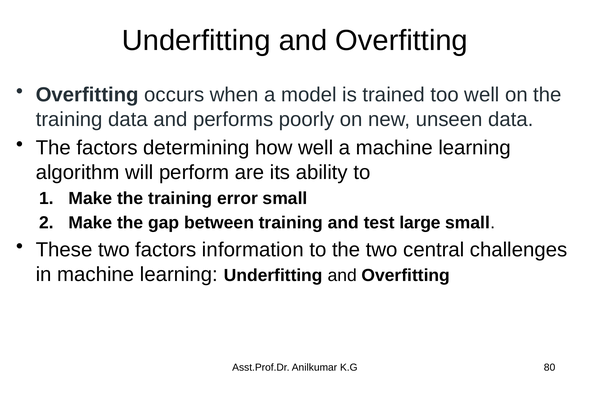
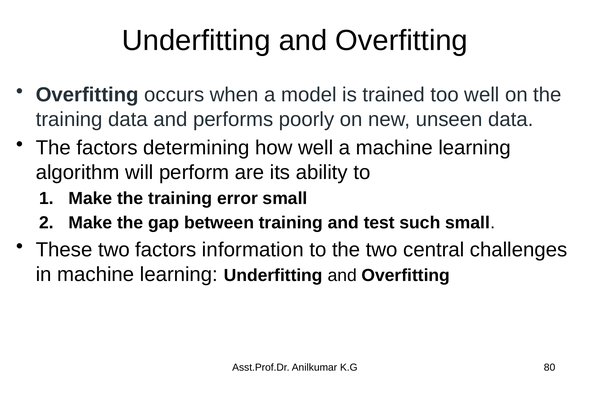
large: large -> such
